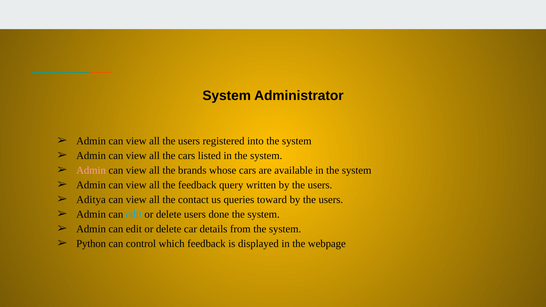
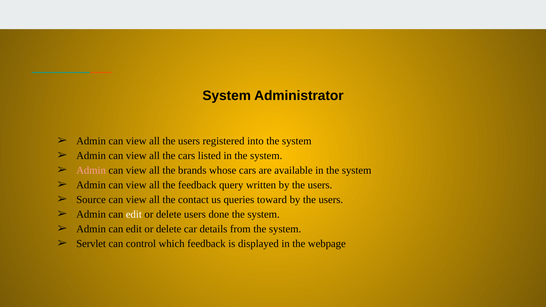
Aditya: Aditya -> Source
edit at (134, 214) colour: light blue -> white
Python: Python -> Servlet
